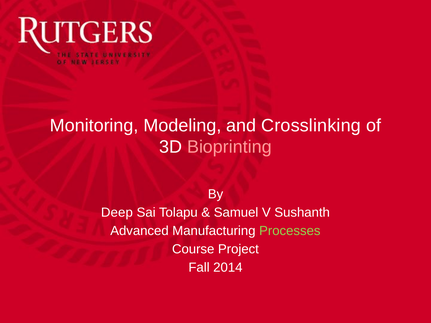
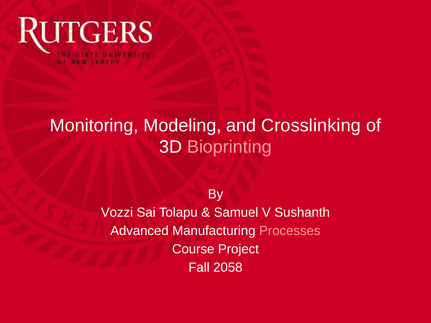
Deep: Deep -> Vozzi
Processes colour: light green -> pink
2014: 2014 -> 2058
